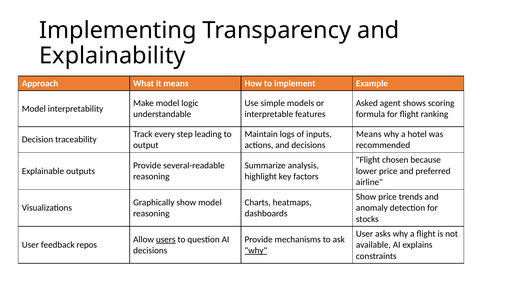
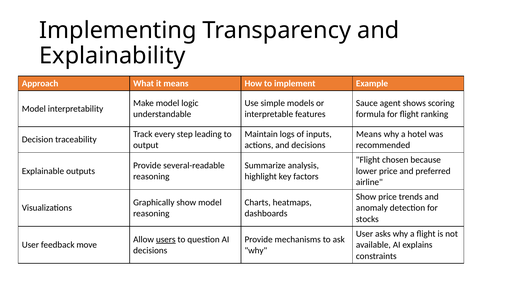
Asked: Asked -> Sauce
repos: repos -> move
why at (256, 251) underline: present -> none
